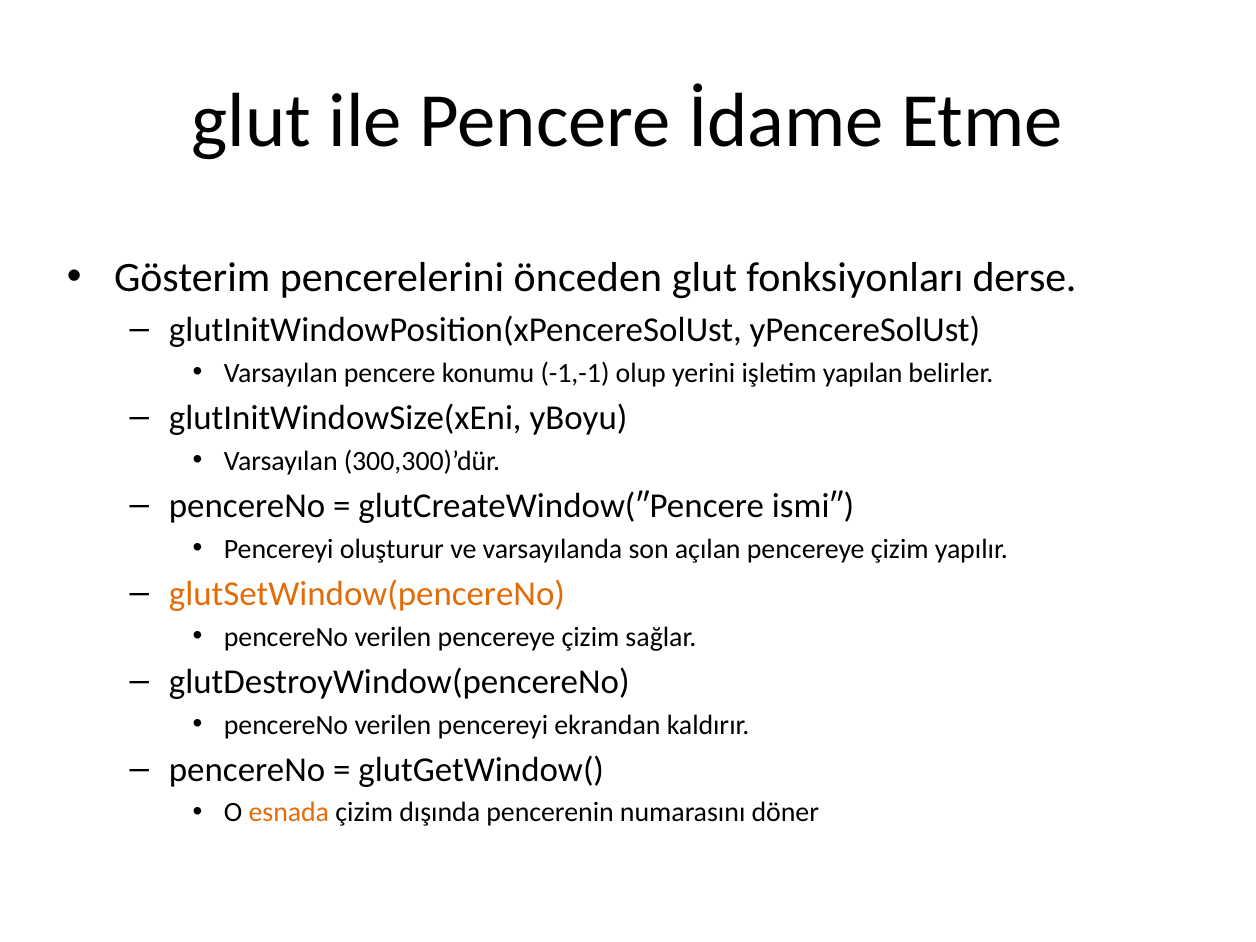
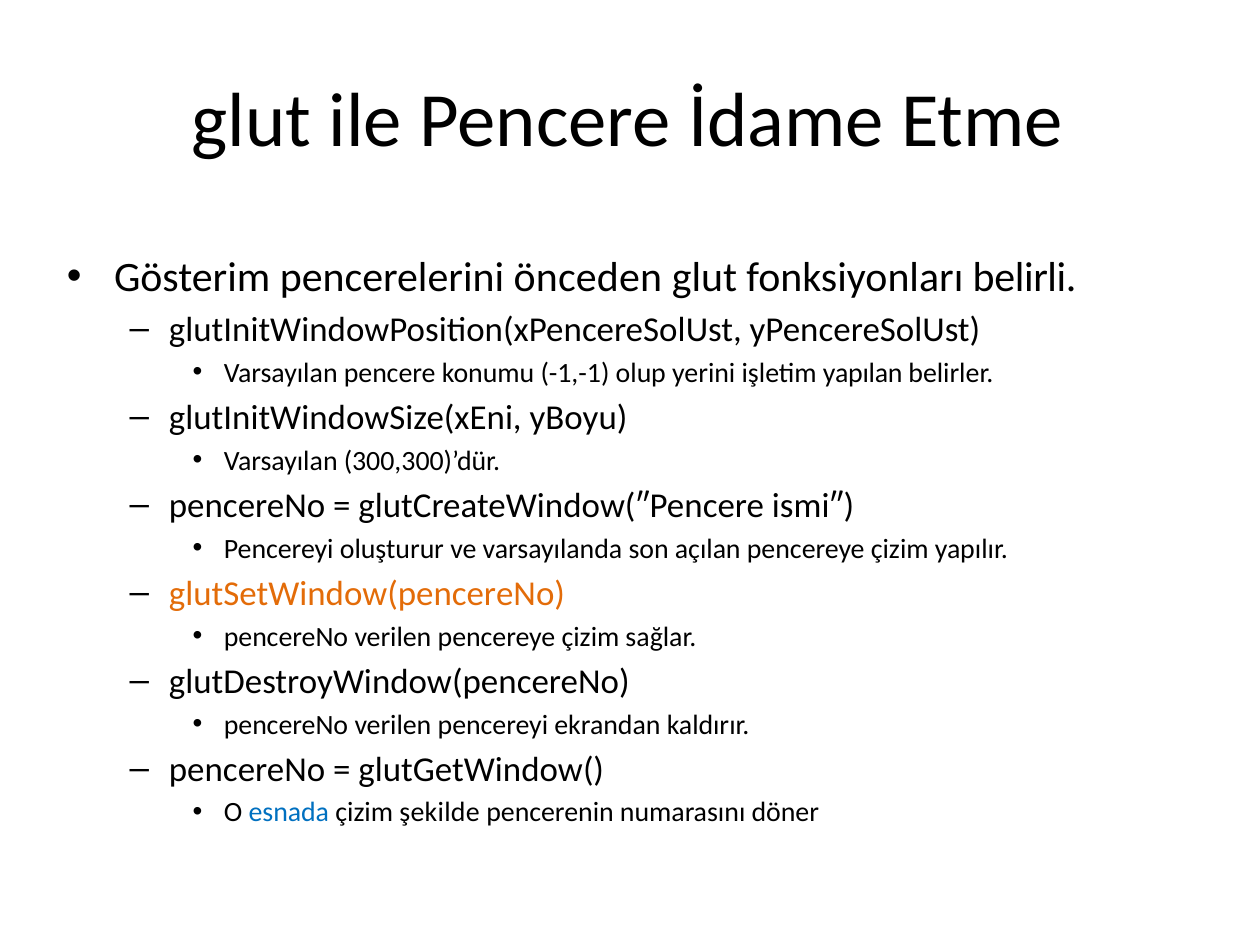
derse: derse -> belirli
esnada colour: orange -> blue
dışında: dışında -> şekilde
